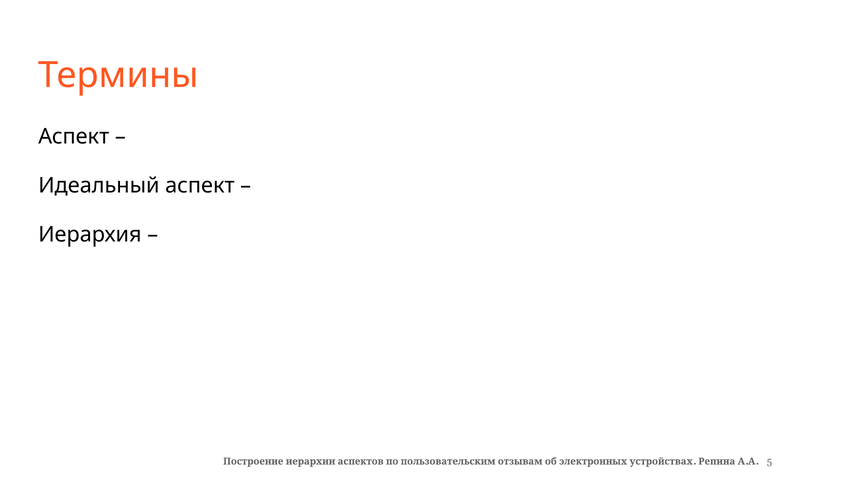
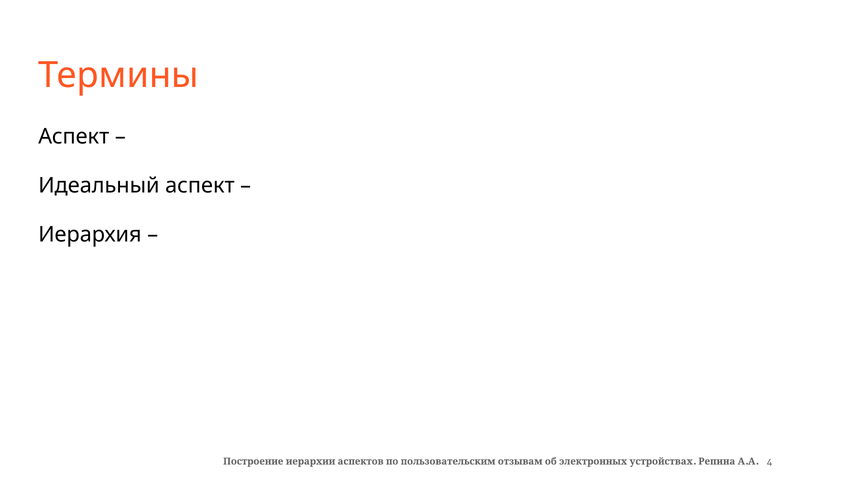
5: 5 -> 4
